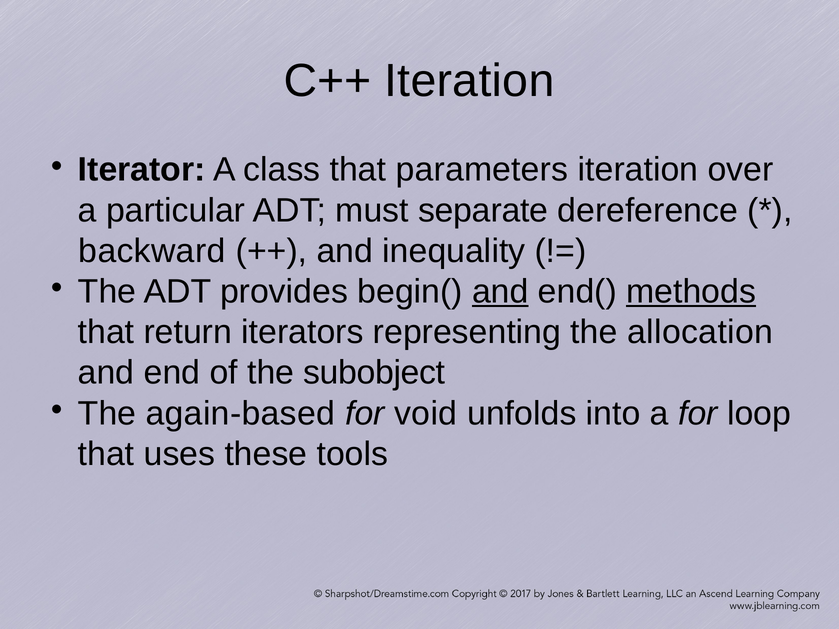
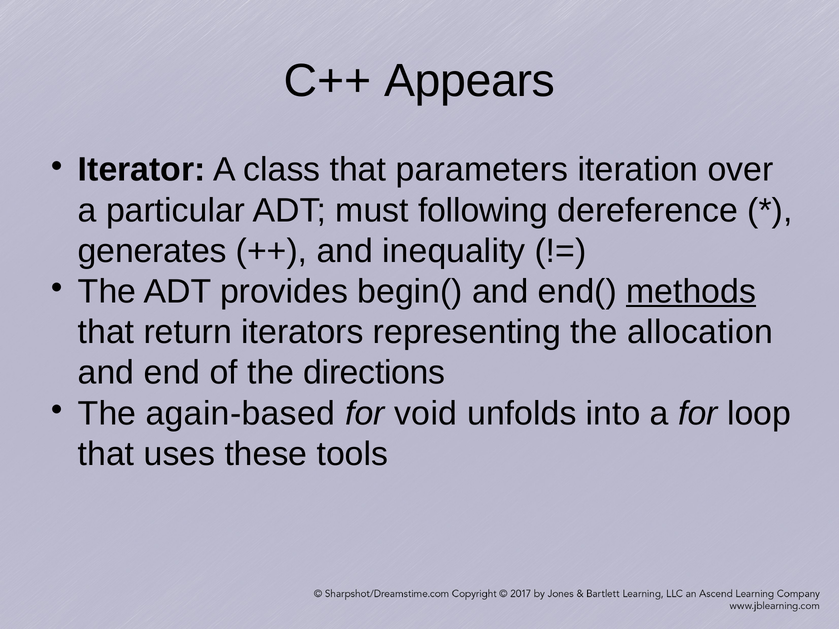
C++ Iteration: Iteration -> Appears
separate: separate -> following
backward: backward -> generates
and at (500, 292) underline: present -> none
subobject: subobject -> directions
